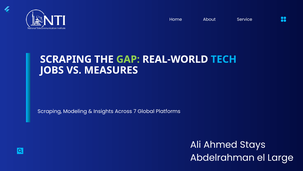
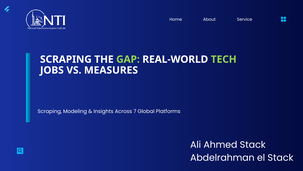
TECH colour: light blue -> light green
Ahmed Stays: Stays -> Stack
el Large: Large -> Stack
